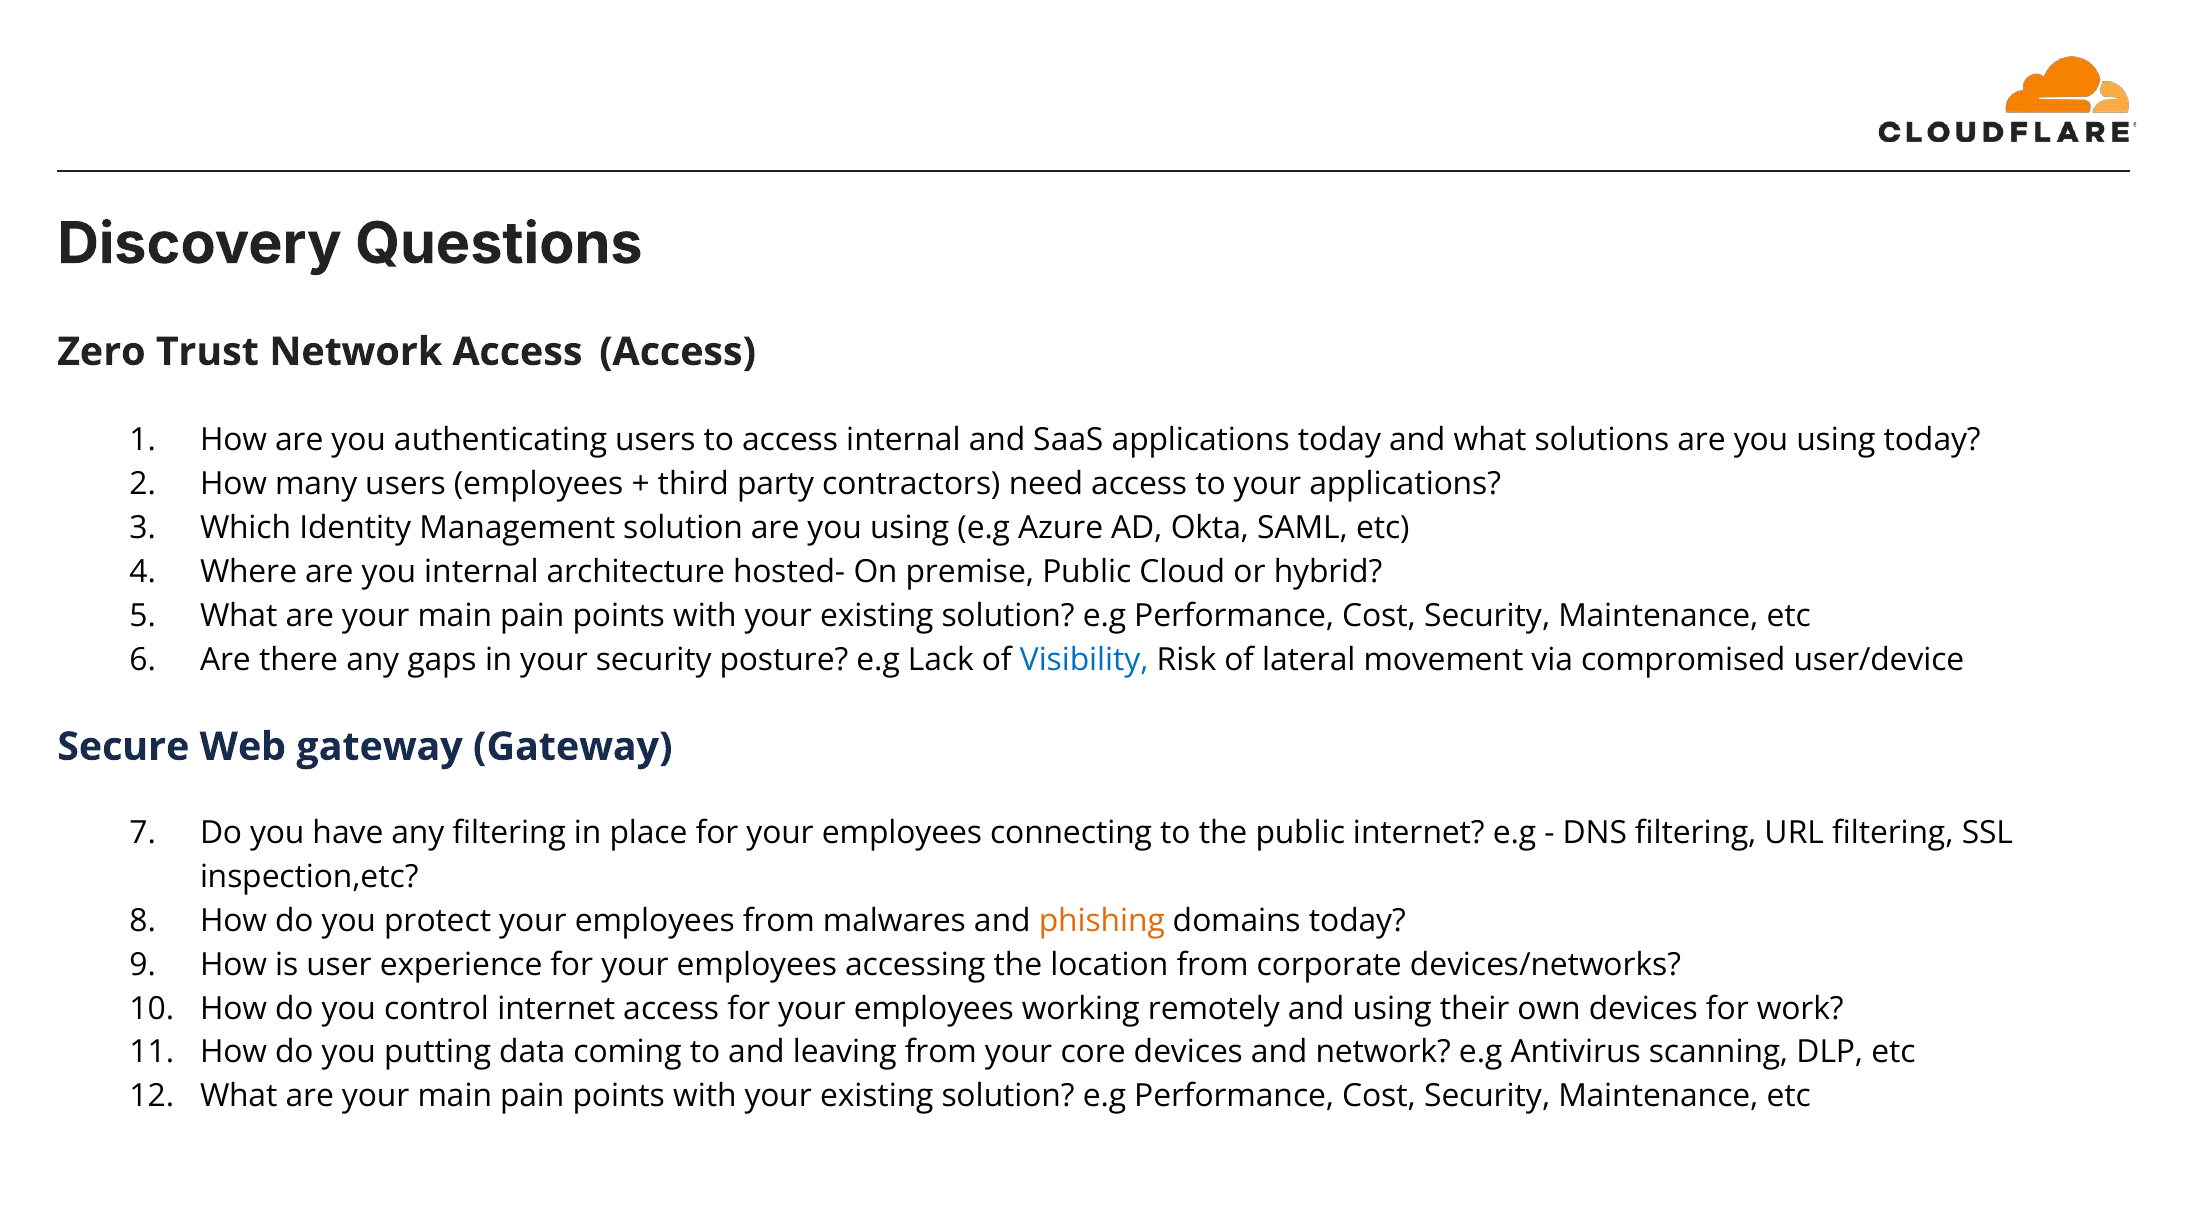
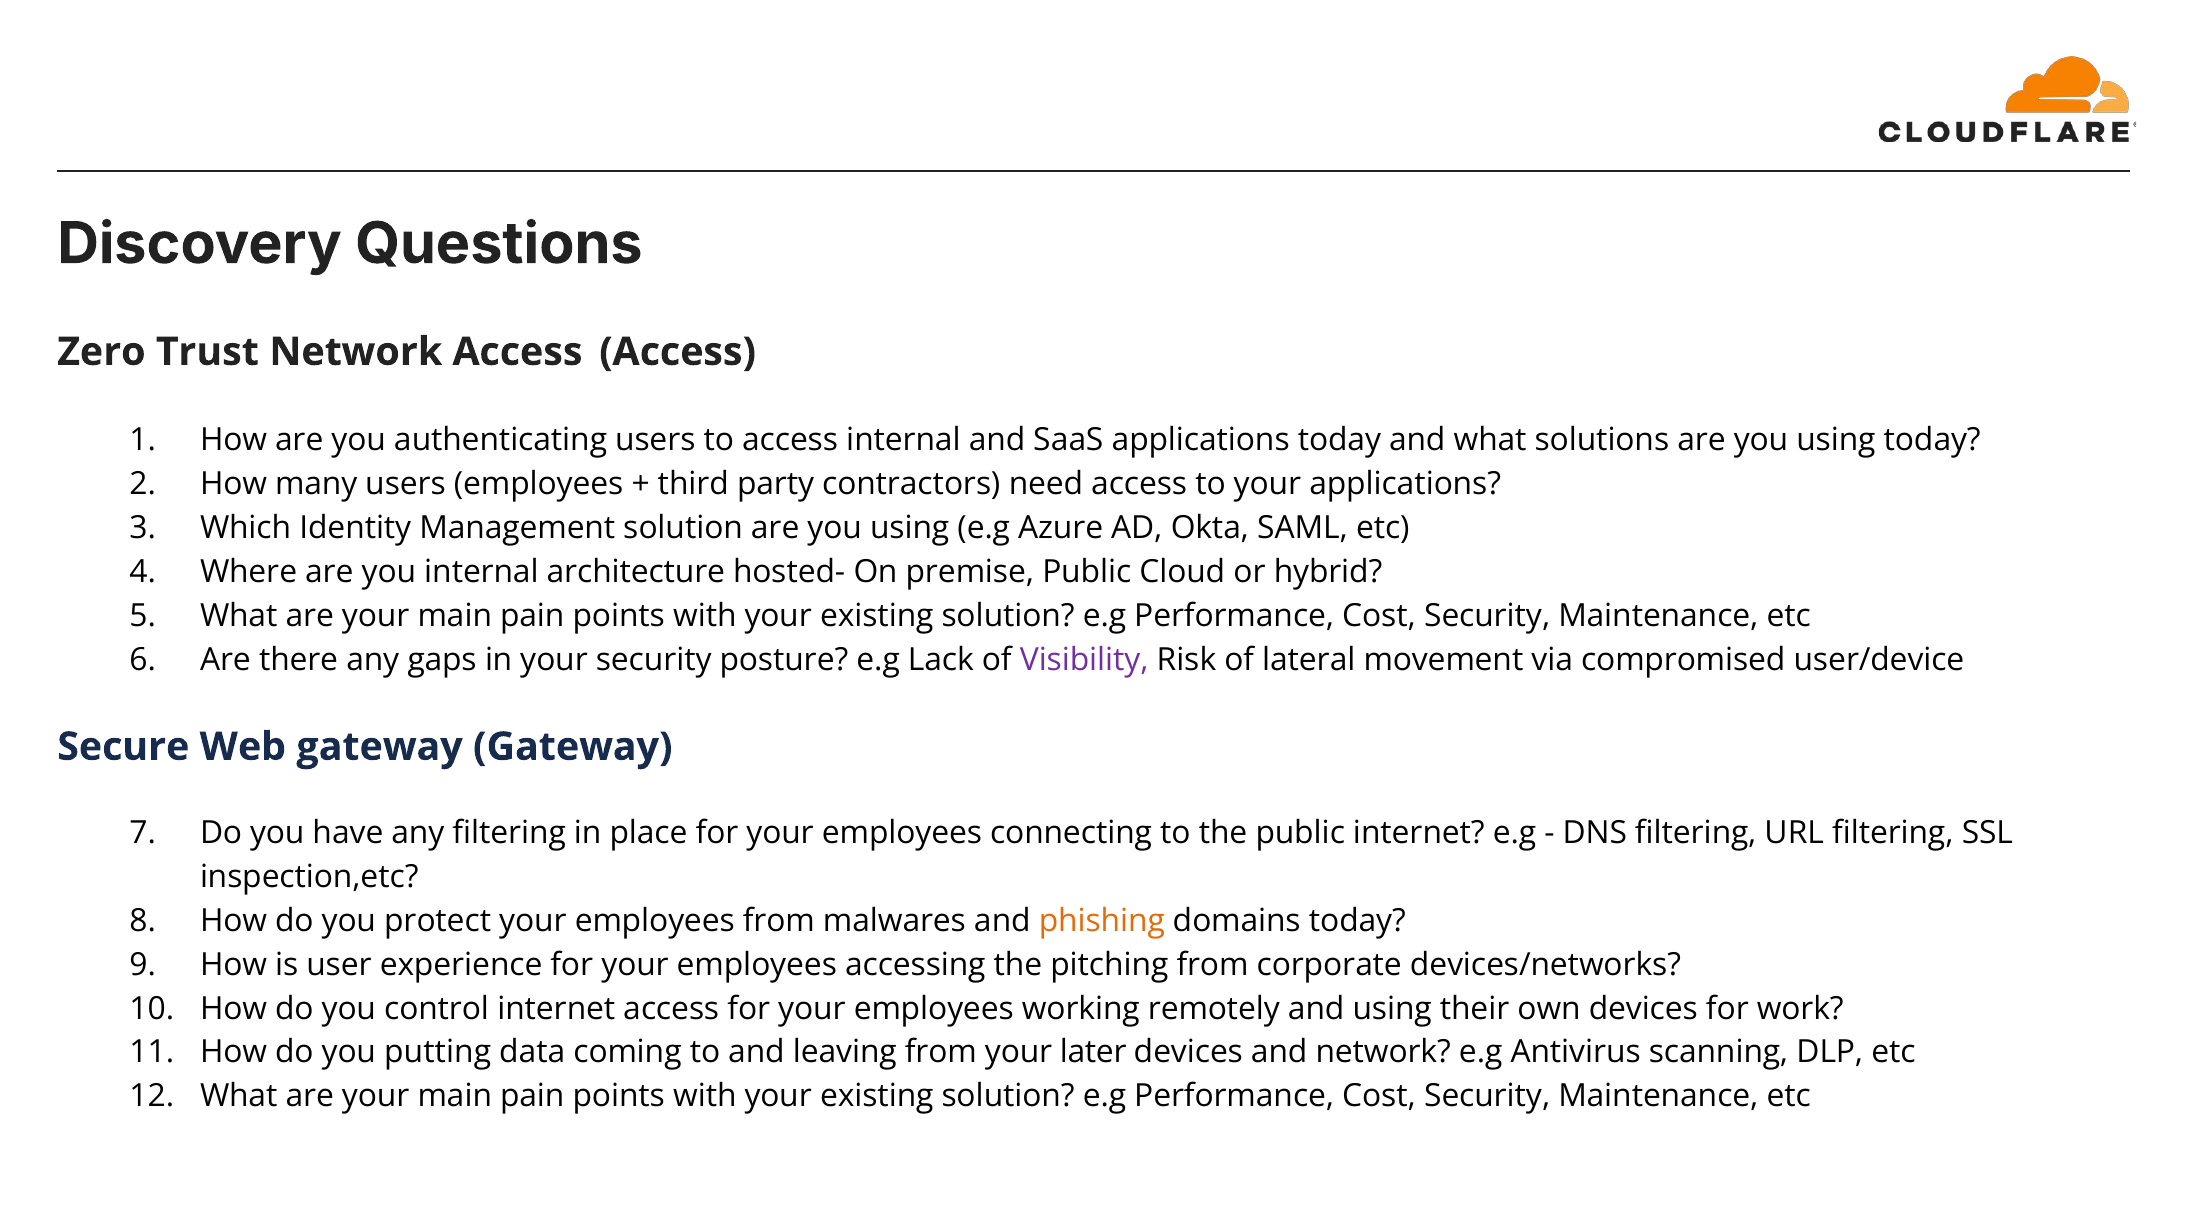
Visibility colour: blue -> purple
location: location -> pitching
core: core -> later
